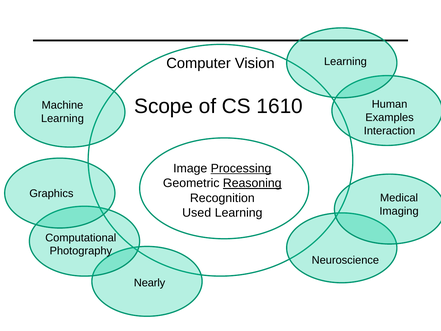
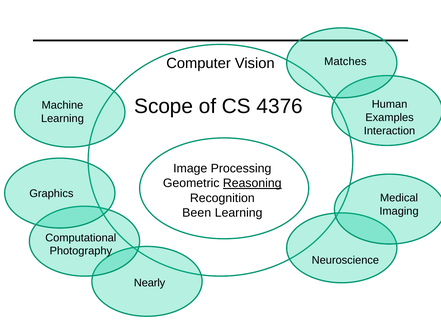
Vision Learning: Learning -> Matches
1610: 1610 -> 4376
Processing underline: present -> none
Used: Used -> Been
